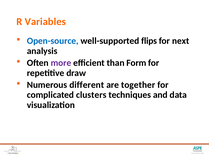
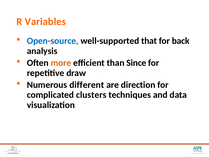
flips: flips -> that
next: next -> back
more colour: purple -> orange
Form: Form -> Since
together: together -> direction
